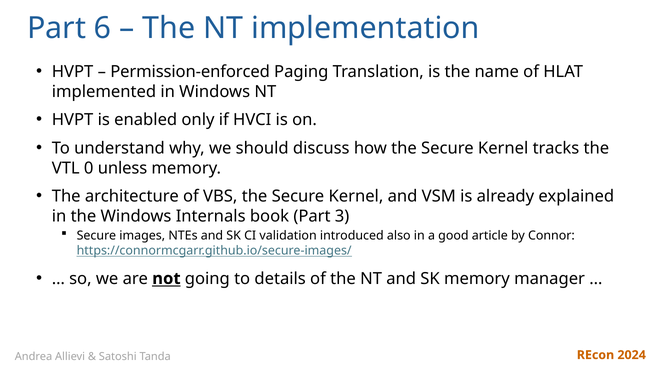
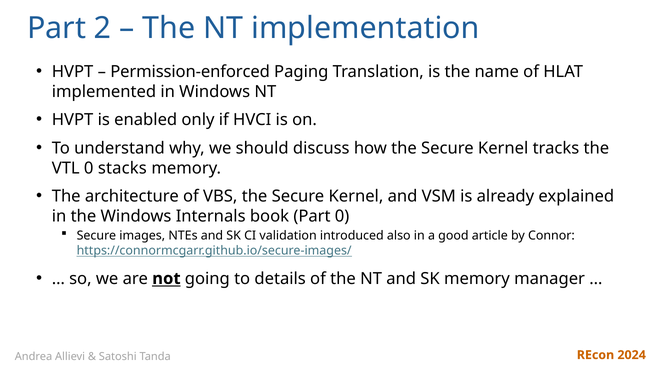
6: 6 -> 2
unless: unless -> stacks
Part 3: 3 -> 0
